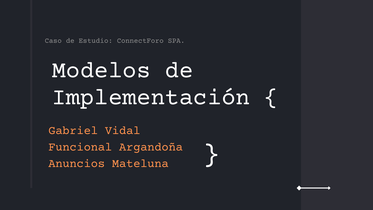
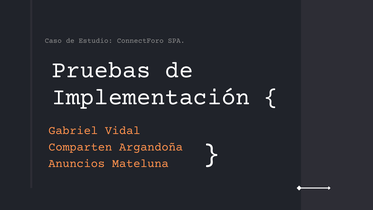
Modelos: Modelos -> Pruebas
Funcional: Funcional -> Comparten
